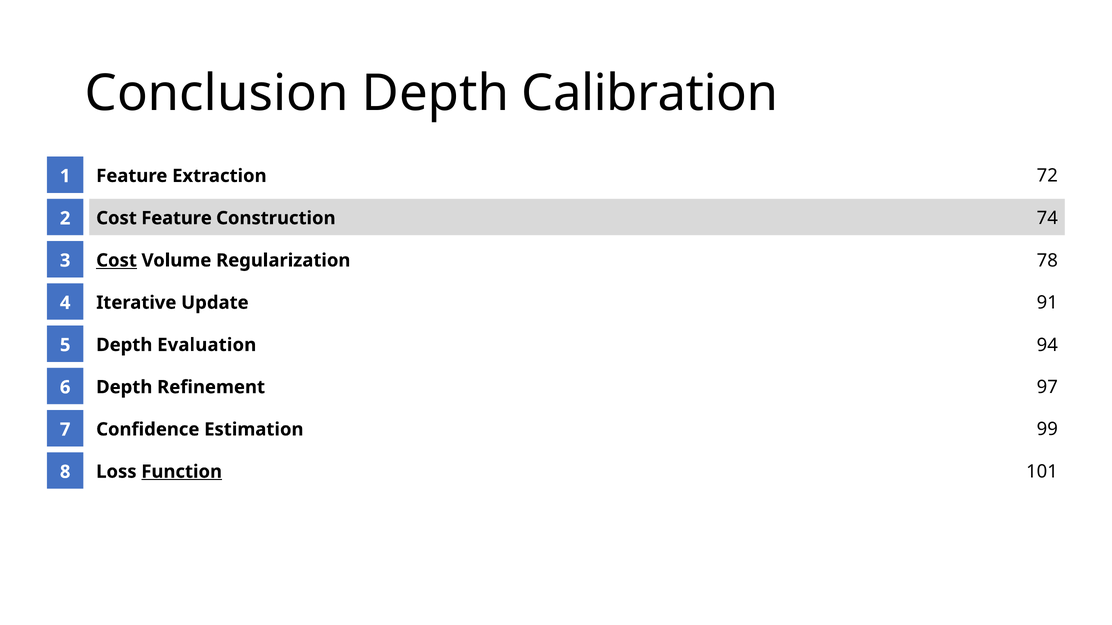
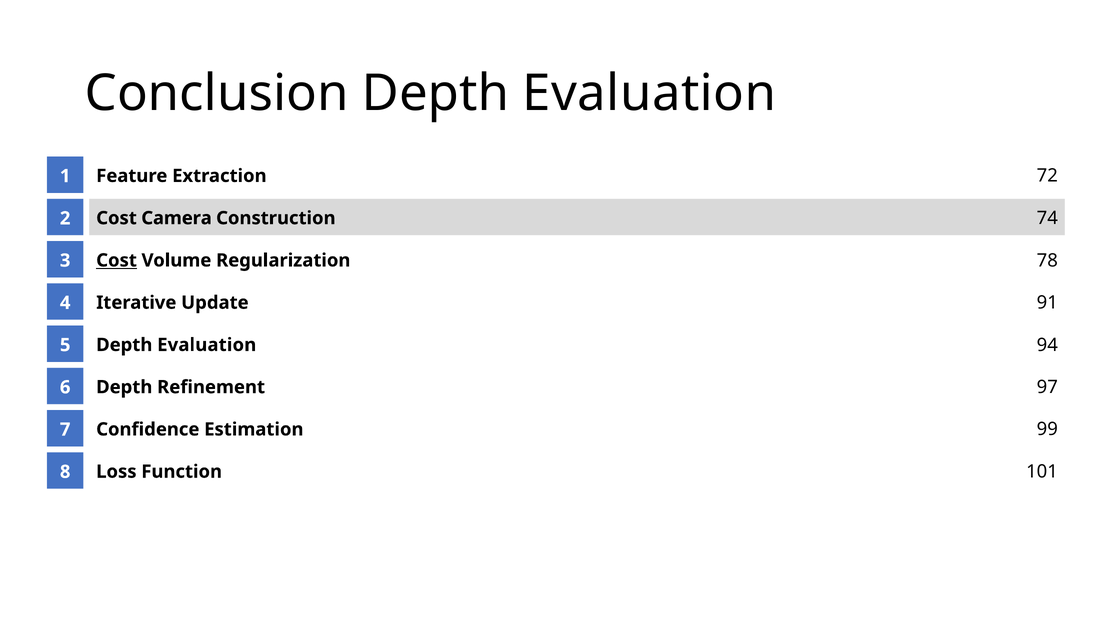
Calibration at (650, 93): Calibration -> Evaluation
Cost Feature: Feature -> Camera
Function underline: present -> none
